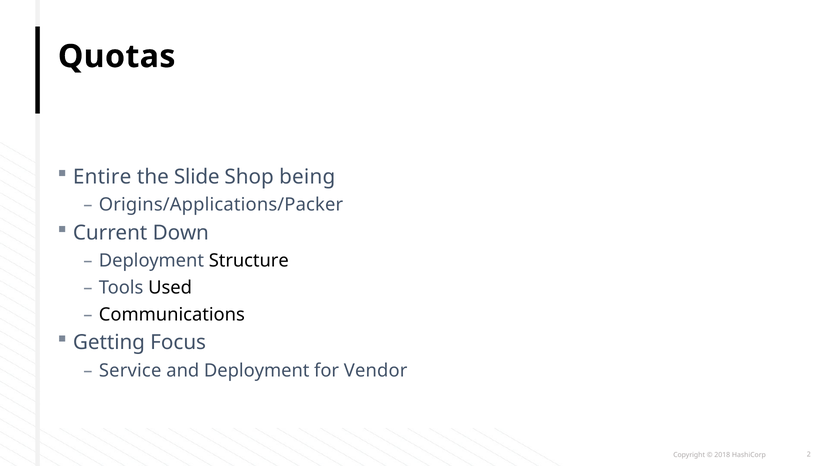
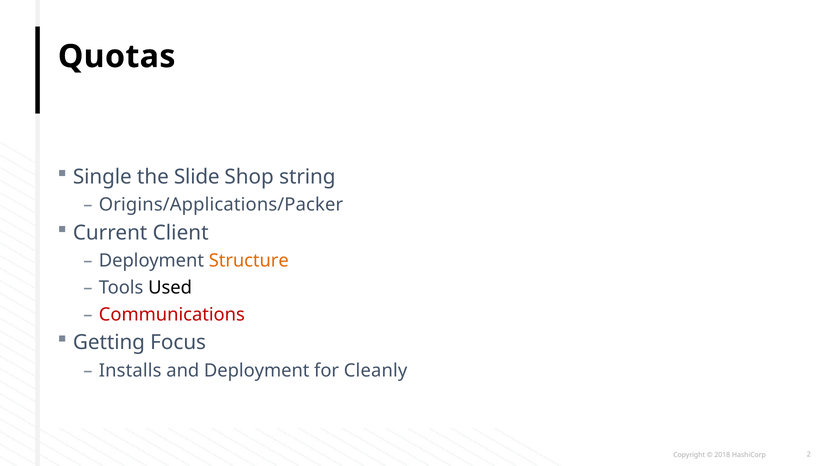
Entire: Entire -> Single
being: being -> string
Down: Down -> Client
Structure colour: black -> orange
Communications colour: black -> red
Service: Service -> Installs
Vendor: Vendor -> Cleanly
